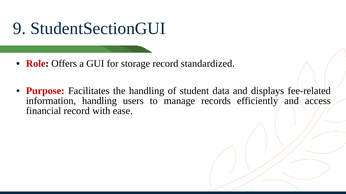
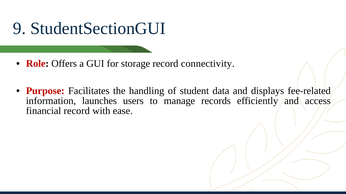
standardized: standardized -> connectivity
information handling: handling -> launches
